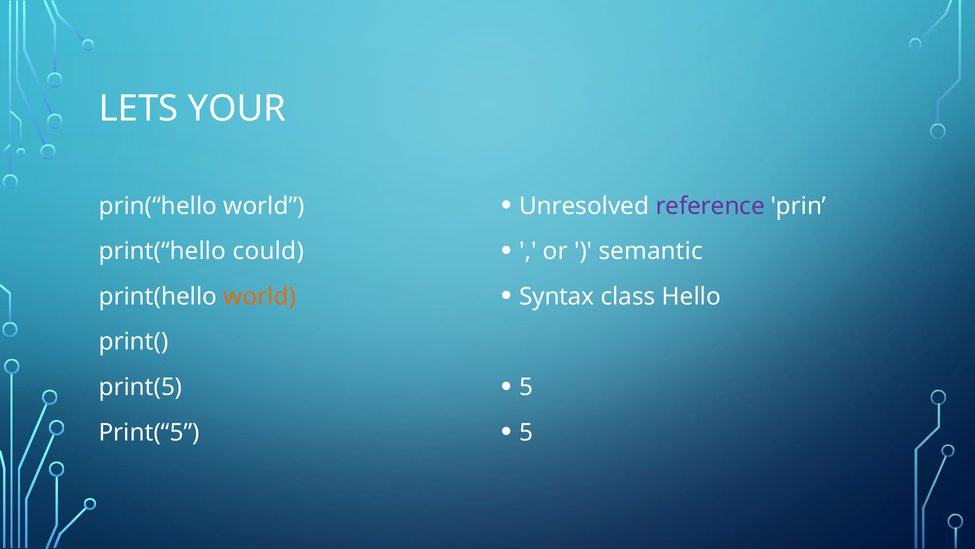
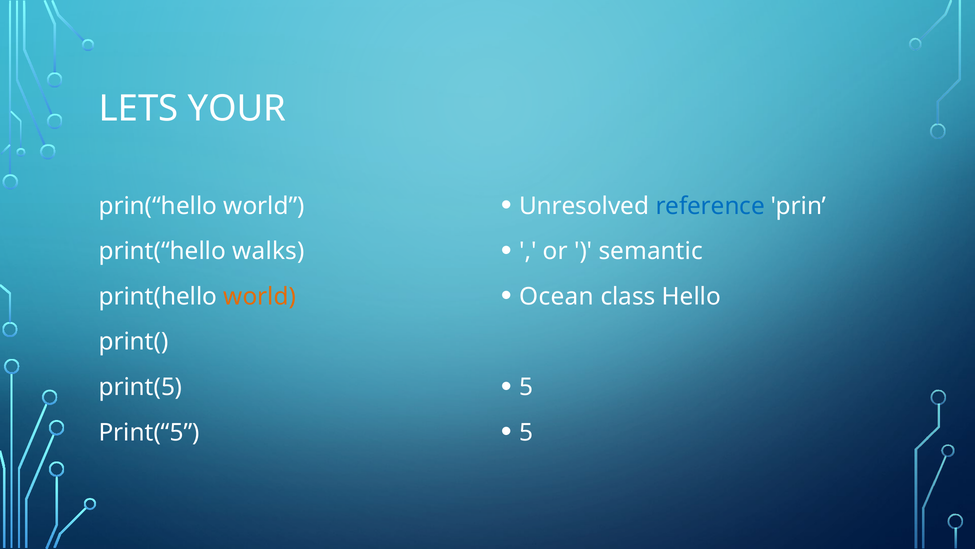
reference colour: purple -> blue
could: could -> walks
Syntax: Syntax -> Ocean
